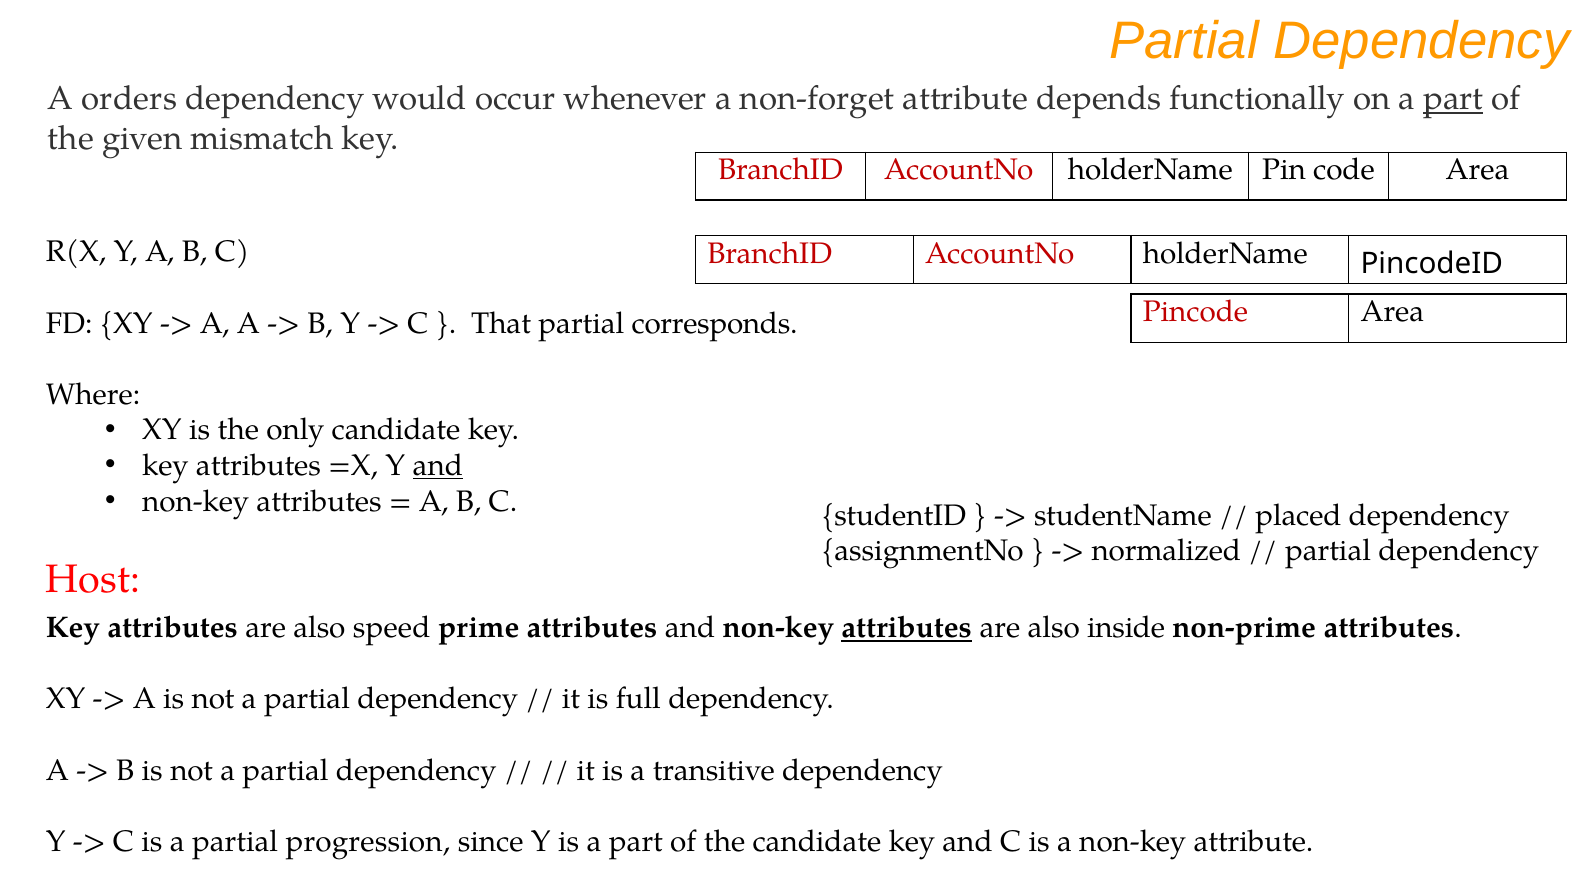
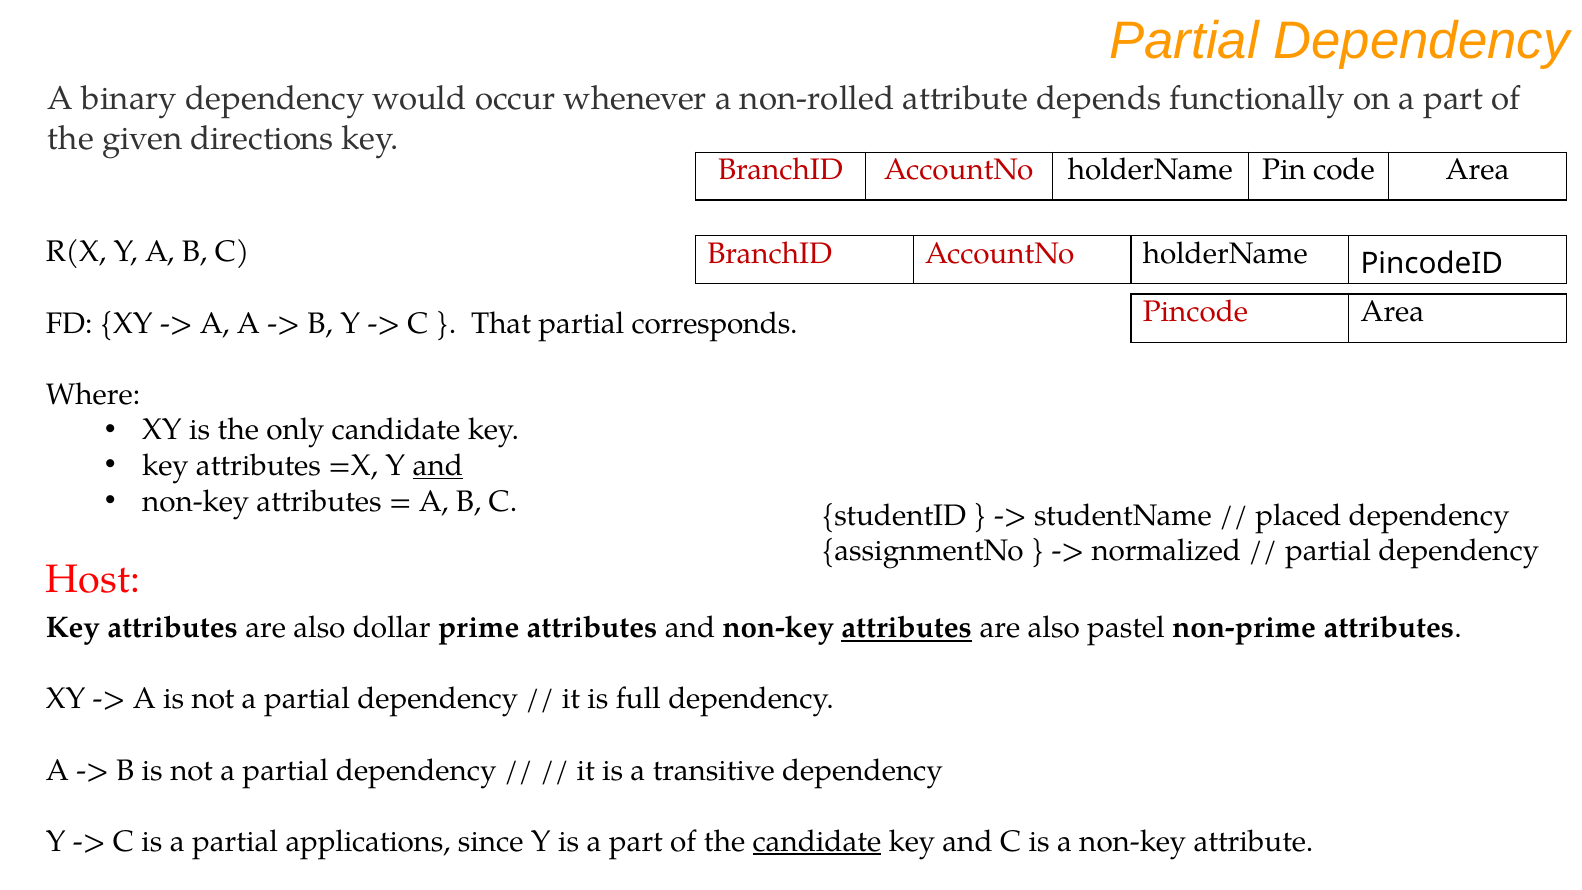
orders: orders -> binary
non-forget: non-forget -> non-rolled
part at (1453, 99) underline: present -> none
mismatch: mismatch -> directions
speed: speed -> dollar
inside: inside -> pastel
progression: progression -> applications
candidate at (817, 841) underline: none -> present
